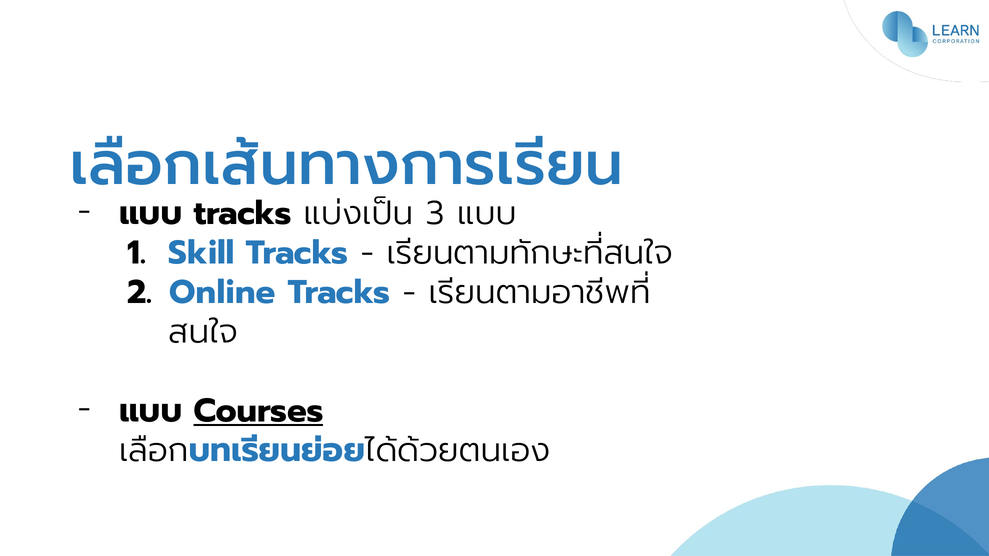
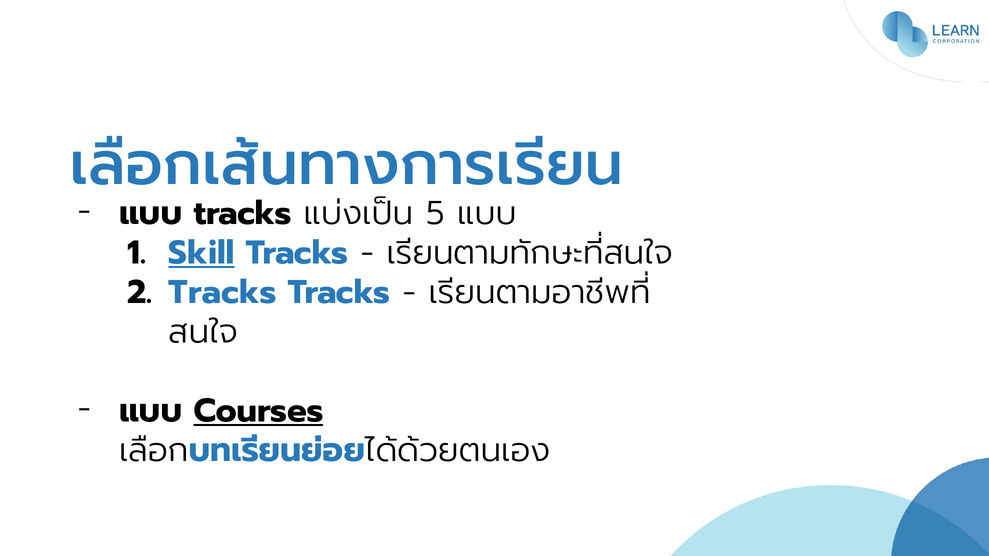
3: 3 -> 5
Skill underline: none -> present
2 Online: Online -> Tracks
